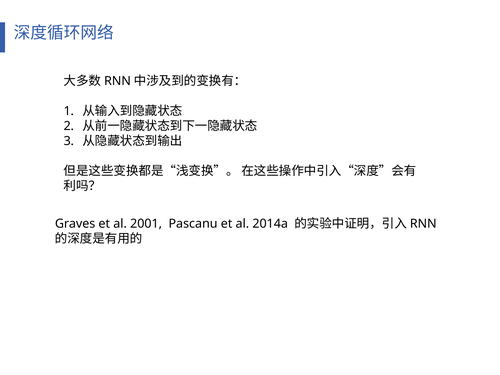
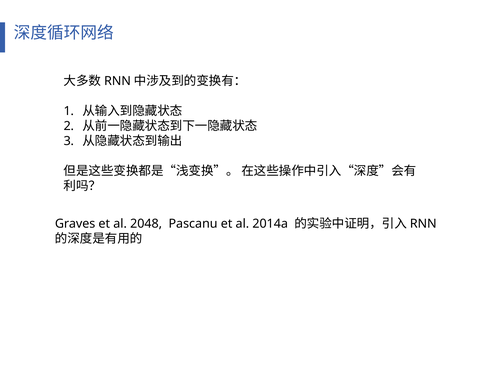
2001: 2001 -> 2048
